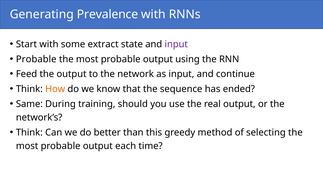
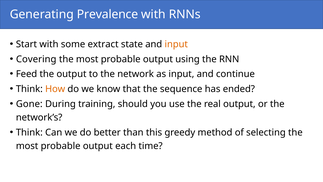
input at (176, 44) colour: purple -> orange
Probable at (36, 59): Probable -> Covering
Same: Same -> Gone
